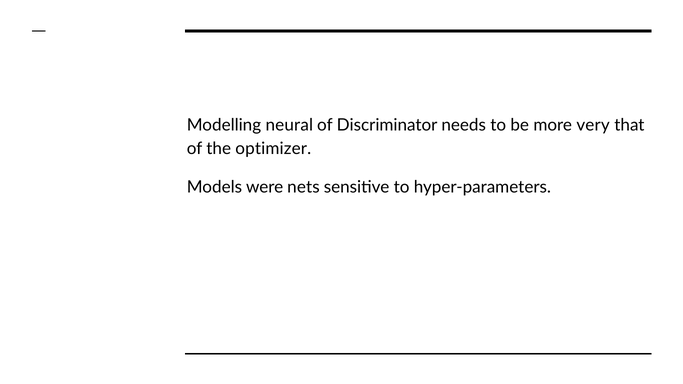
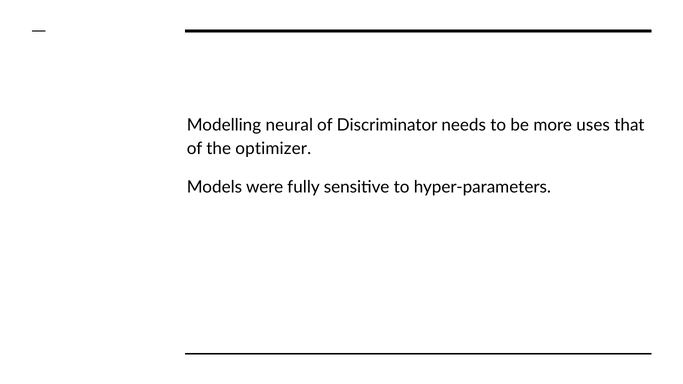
very: very -> uses
nets: nets -> fully
